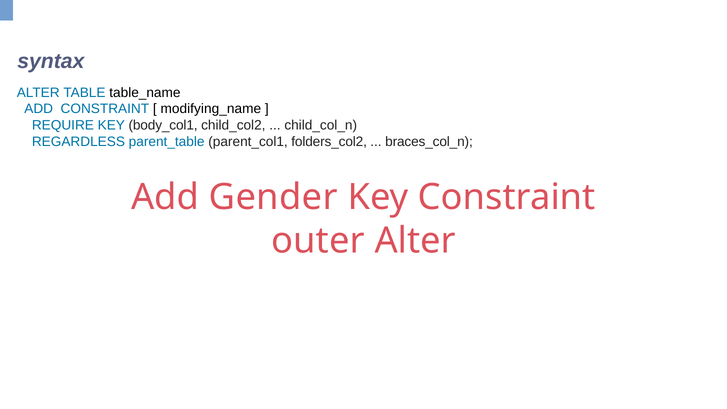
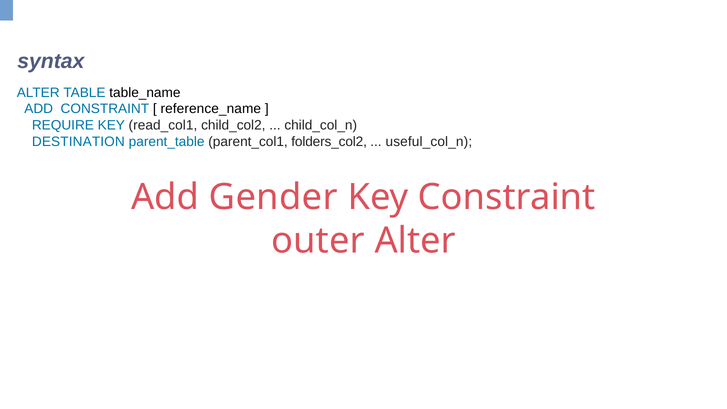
modifying_name: modifying_name -> reference_name
body_col1: body_col1 -> read_col1
REGARDLESS: REGARDLESS -> DESTINATION
braces_col_n: braces_col_n -> useful_col_n
